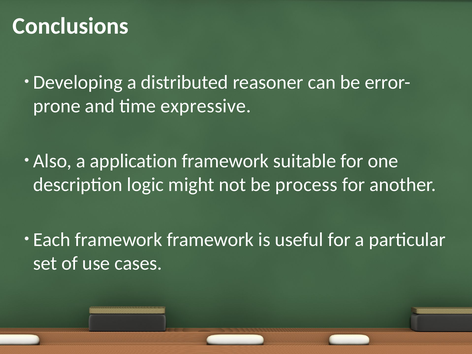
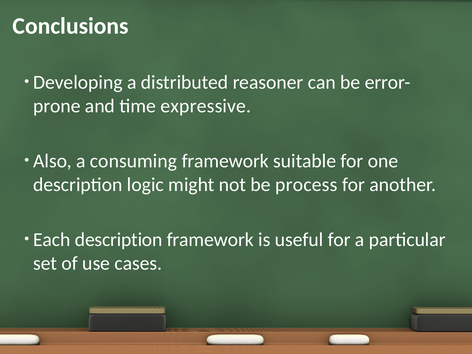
application: application -> consuming
Each framework: framework -> description
